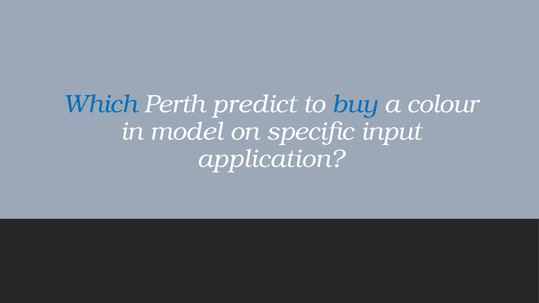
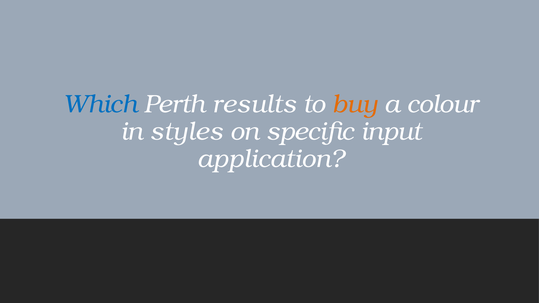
predict: predict -> results
buy colour: blue -> orange
model: model -> styles
